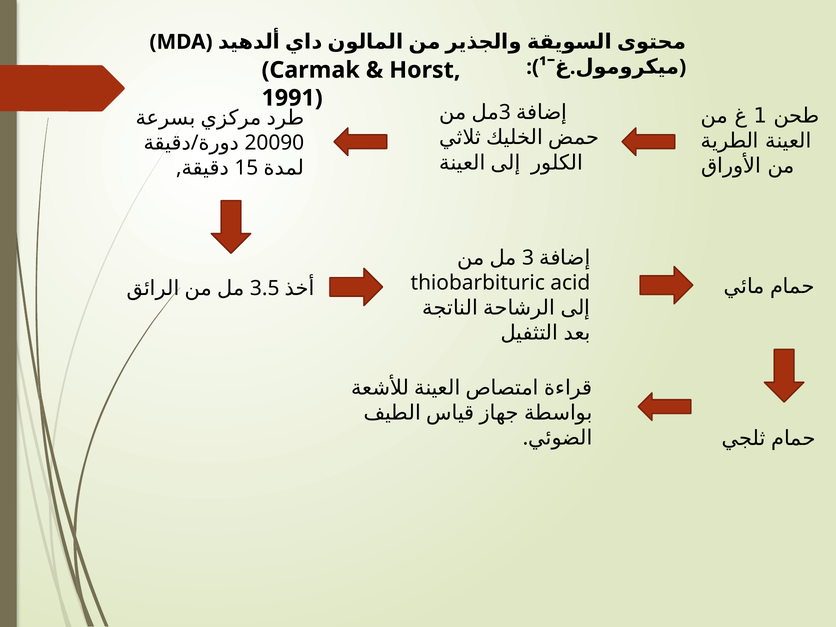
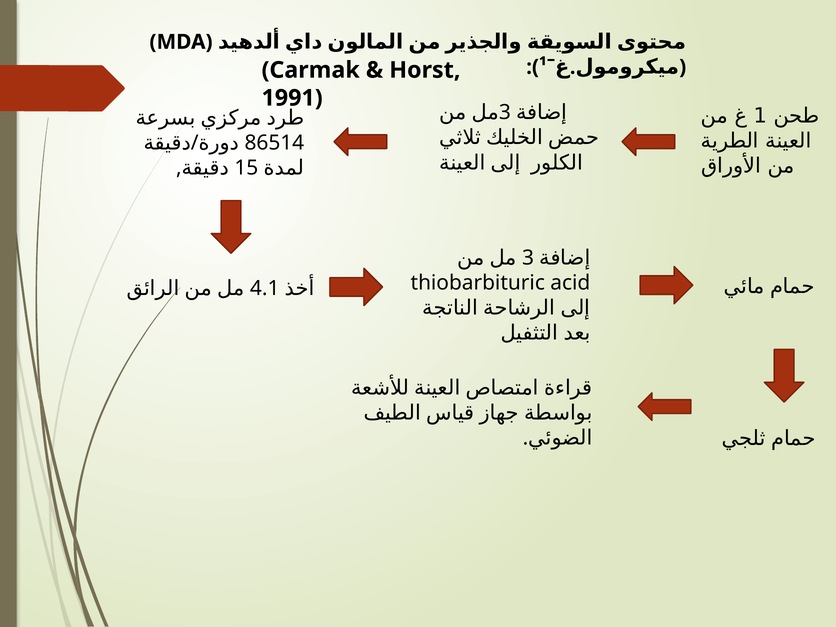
20090: 20090 -> 86514
3.5: 3.5 -> 4.1
